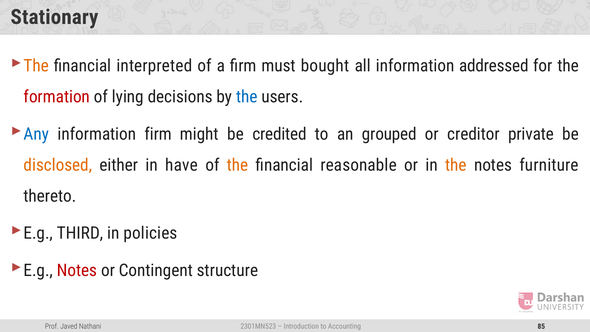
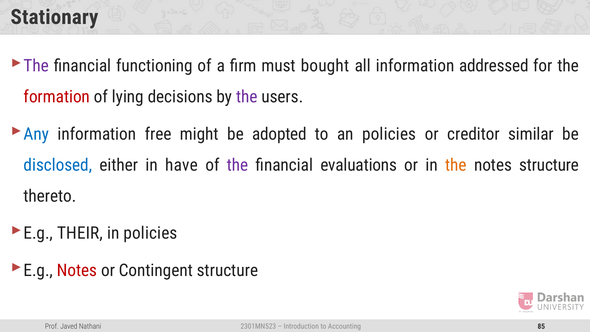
The at (36, 66) colour: orange -> purple
interpreted: interpreted -> functioning
the at (247, 97) colour: blue -> purple
information firm: firm -> free
credited: credited -> adopted
an grouped: grouped -> policies
private: private -> similar
disclosed colour: orange -> blue
the at (238, 165) colour: orange -> purple
reasonable: reasonable -> evaluations
notes furniture: furniture -> structure
THIRD: THIRD -> THEIR
